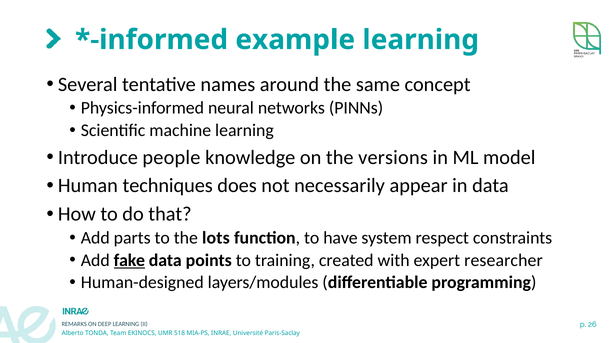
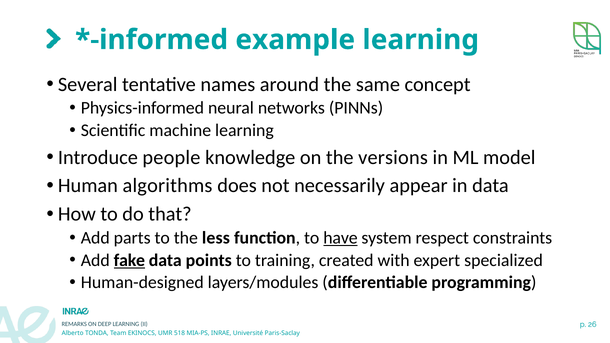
techniques: techniques -> algorithms
lots: lots -> less
have underline: none -> present
researcher: researcher -> specialized
